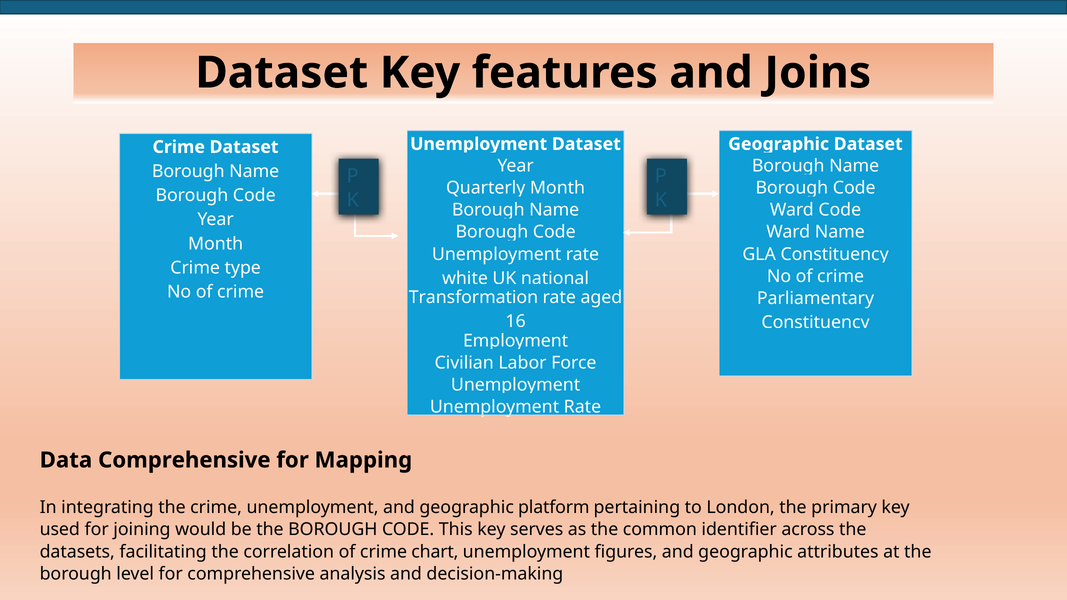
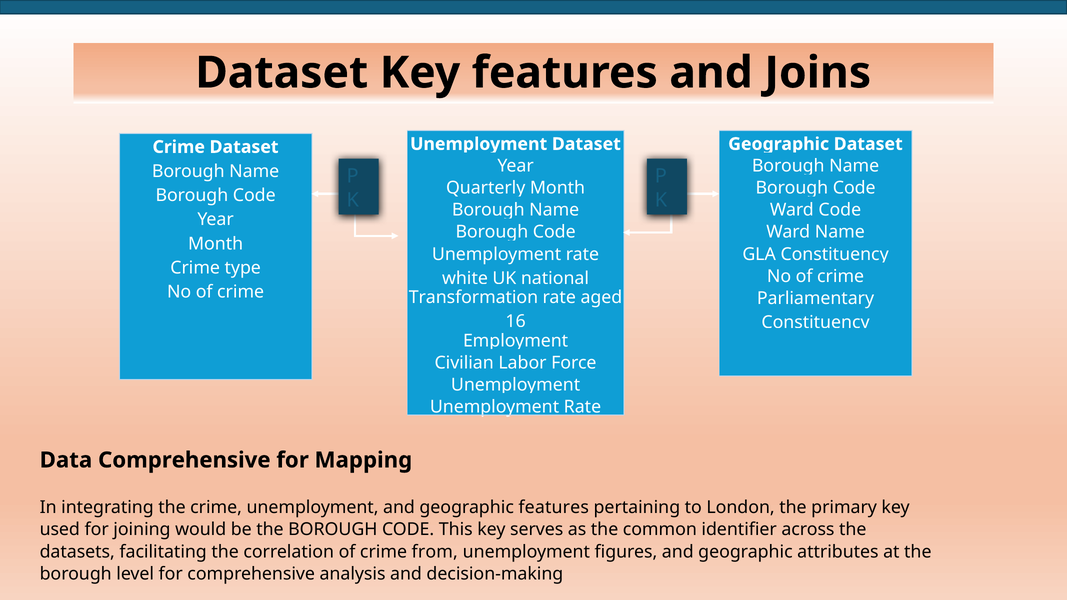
geographic platform: platform -> features
chart: chart -> from
